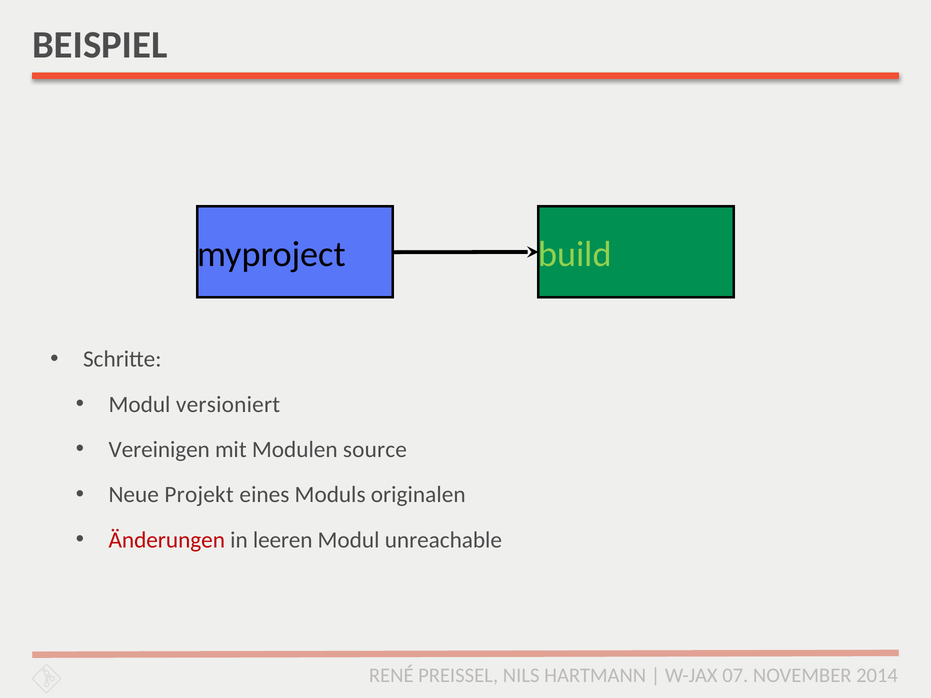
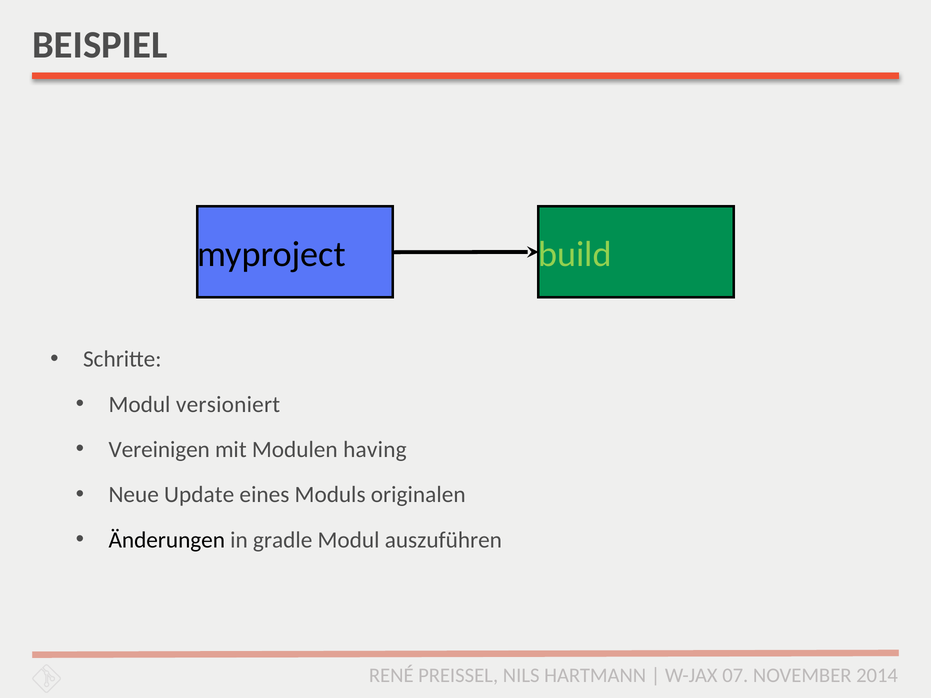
source: source -> having
Projekt: Projekt -> Update
Änderungen colour: red -> black
leeren: leeren -> gradle
unreachable: unreachable -> auszuführen
